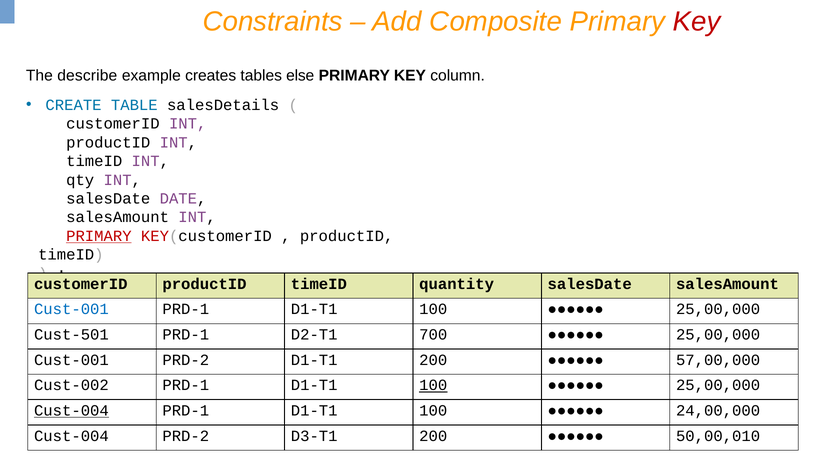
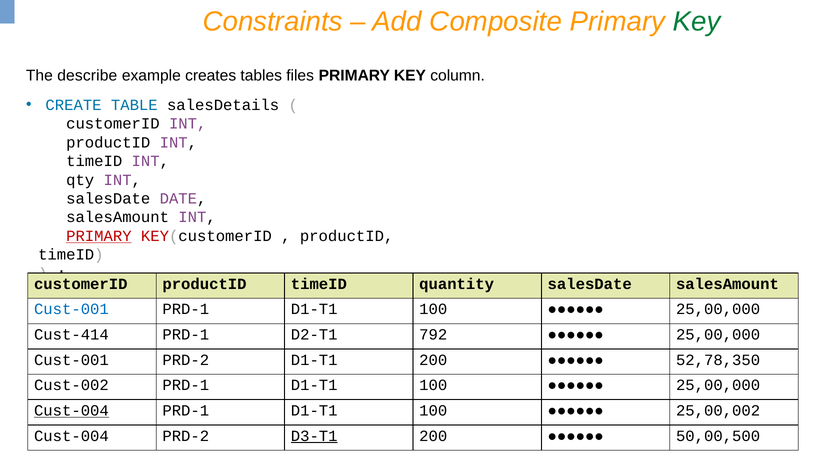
Key at (697, 22) colour: red -> green
else: else -> files
Cust-501: Cust-501 -> Cust-414
700: 700 -> 792
57,00,000: 57,00,000 -> 52,78,350
100 at (433, 385) underline: present -> none
24,00,000: 24,00,000 -> 25,00,002
D3-T1 underline: none -> present
50,00,010: 50,00,010 -> 50,00,500
